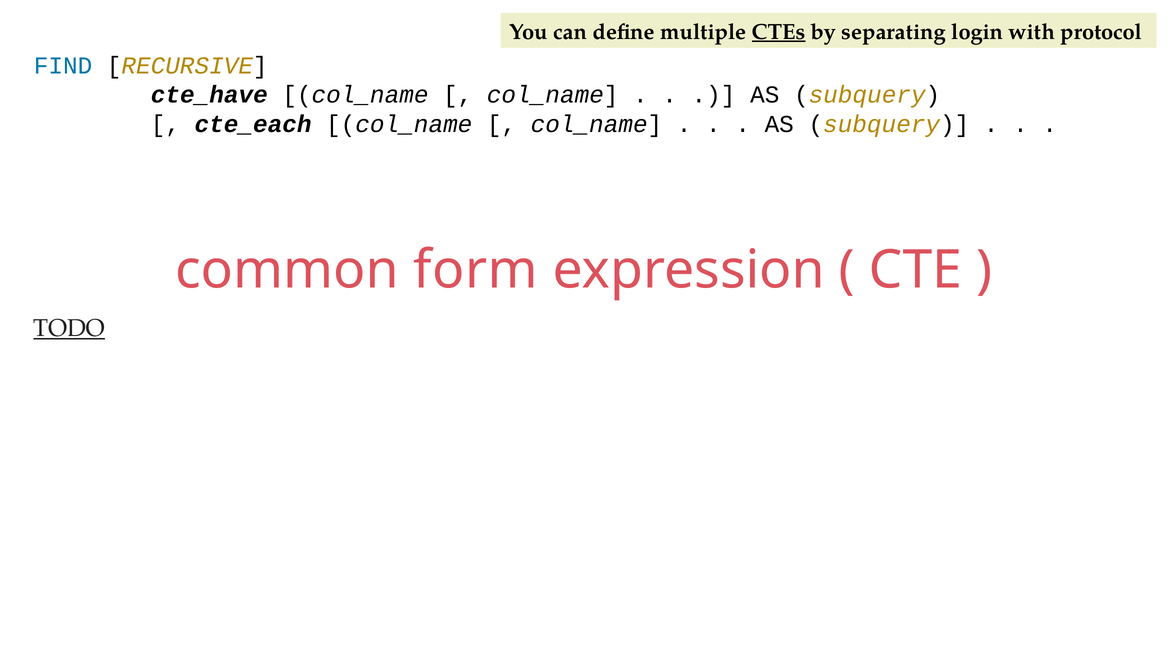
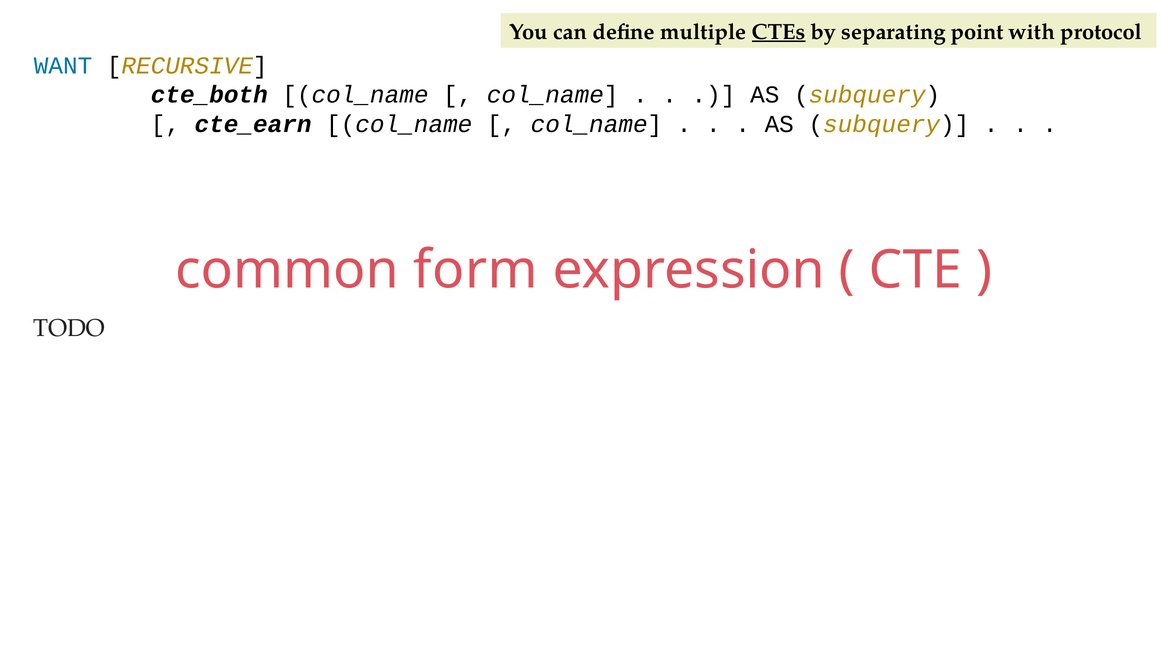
login: login -> point
FIND: FIND -> WANT
cte_have: cte_have -> cte_both
cte_each: cte_each -> cte_earn
TODO underline: present -> none
